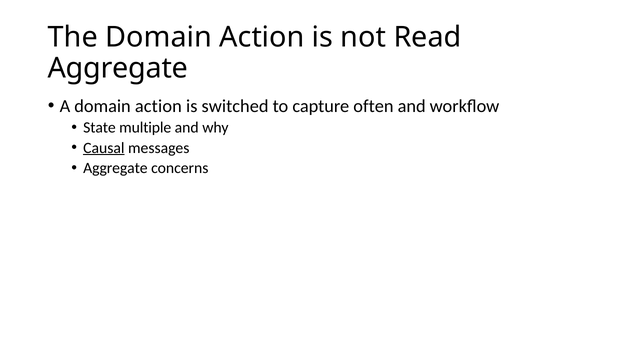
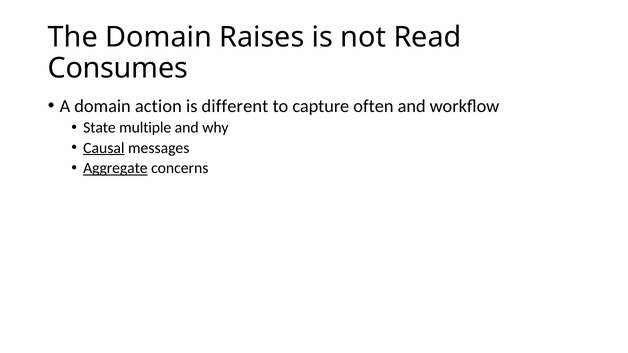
The Domain Action: Action -> Raises
Aggregate at (118, 68): Aggregate -> Consumes
switched: switched -> different
Aggregate at (115, 168) underline: none -> present
